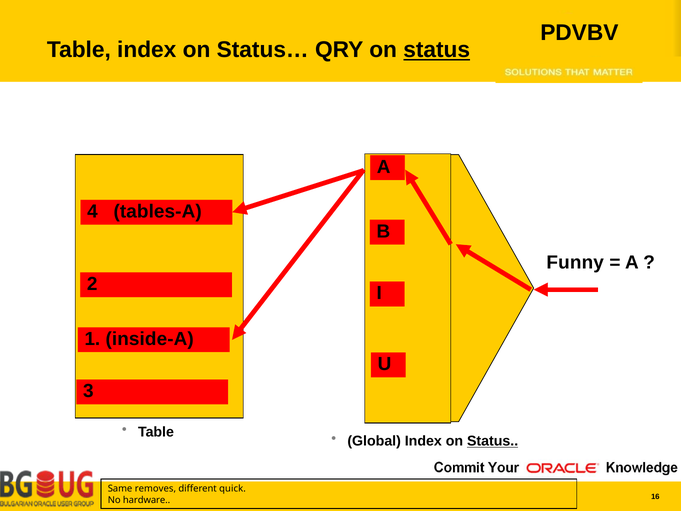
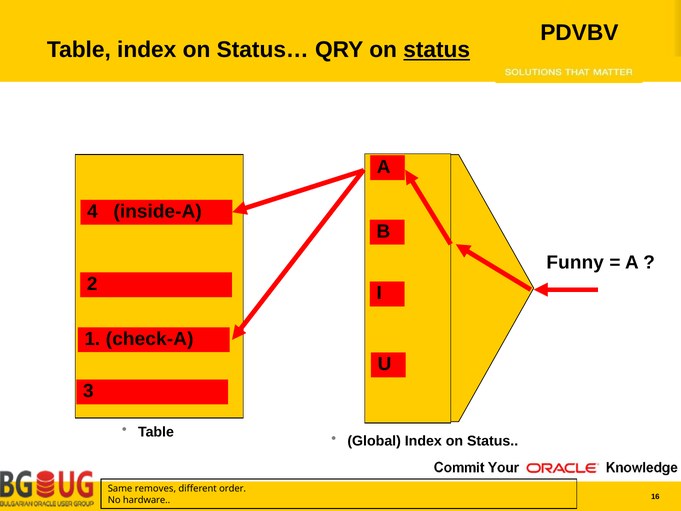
tables-A: tables-A -> inside-A
inside-A: inside-A -> check-A
Status at (493, 441) underline: present -> none
quick: quick -> order
